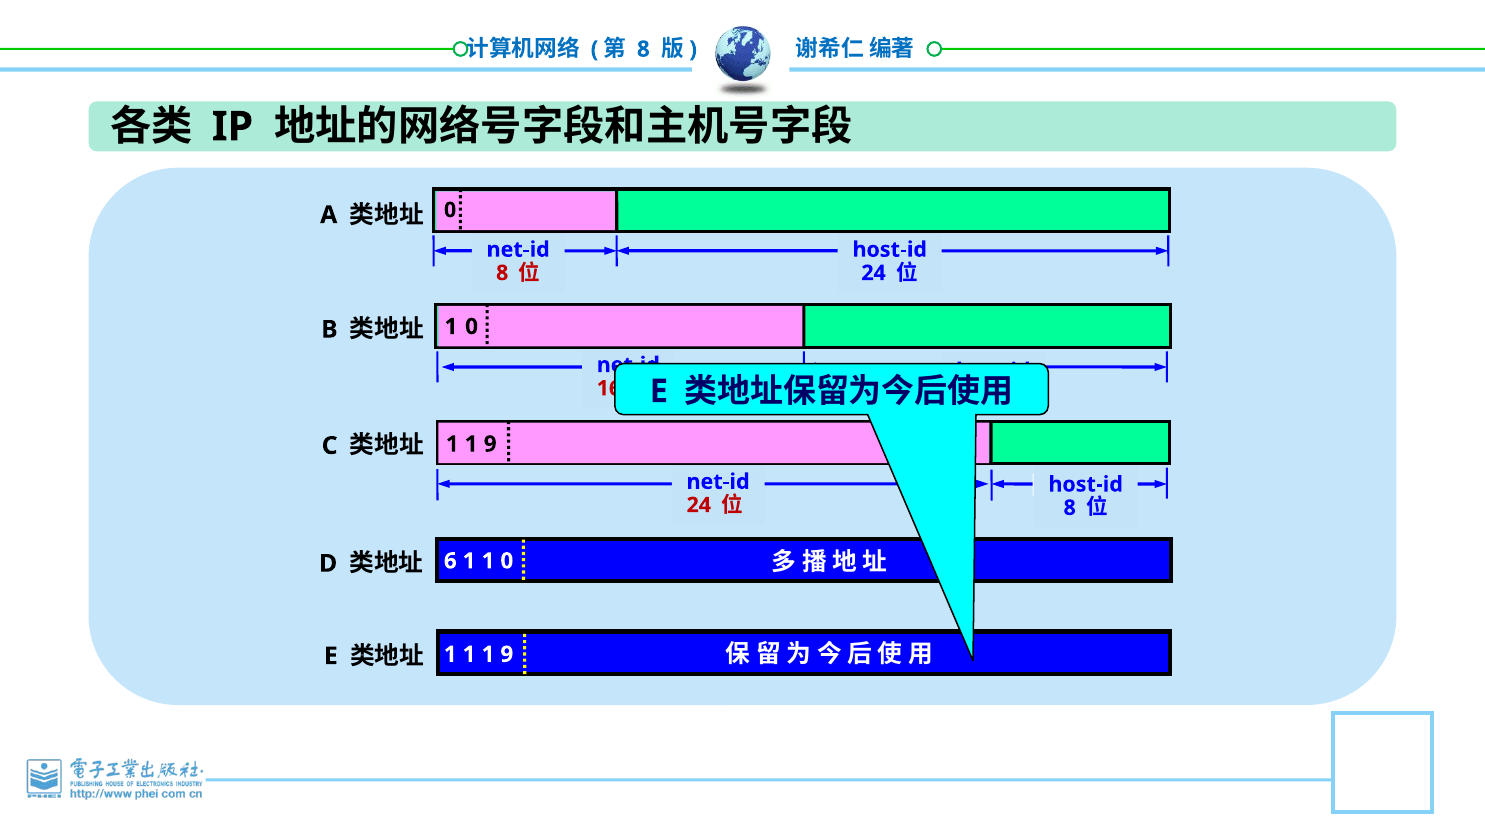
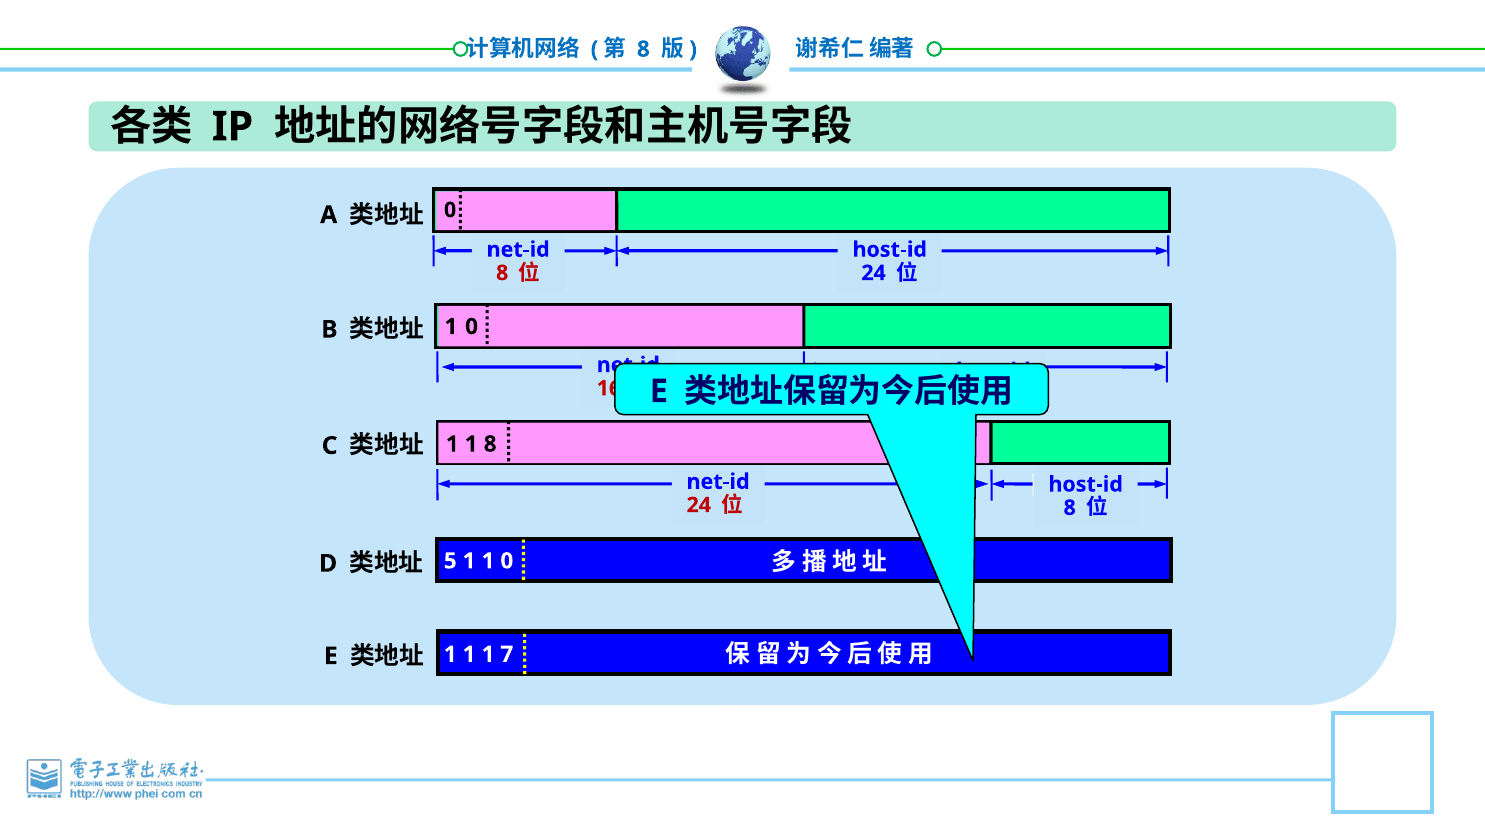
9 at (490, 444): 9 -> 8
6: 6 -> 5
1 1 1 9: 9 -> 7
